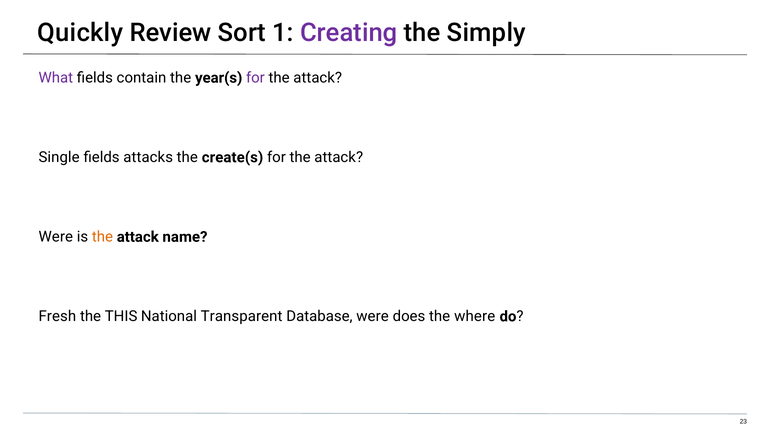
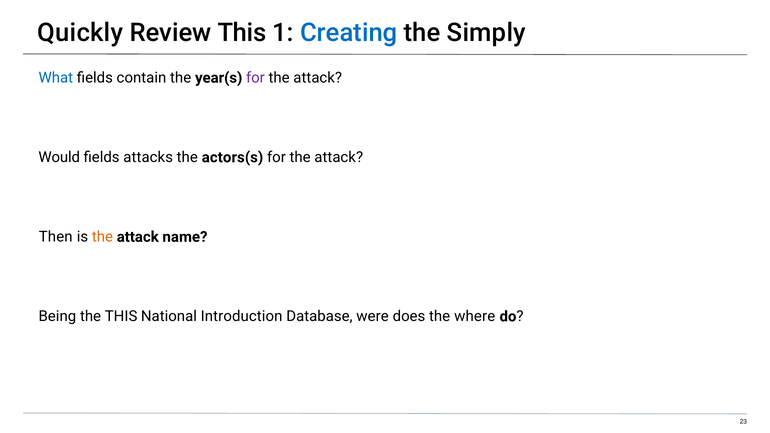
Review Sort: Sort -> This
Creating colour: purple -> blue
What colour: purple -> blue
Single: Single -> Would
create(s: create(s -> actors(s
Were at (56, 237): Were -> Then
Fresh: Fresh -> Being
Transparent: Transparent -> Introduction
